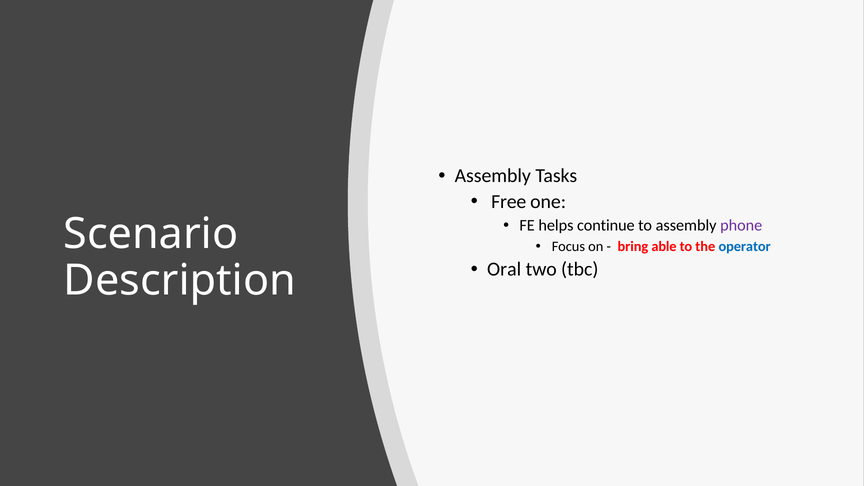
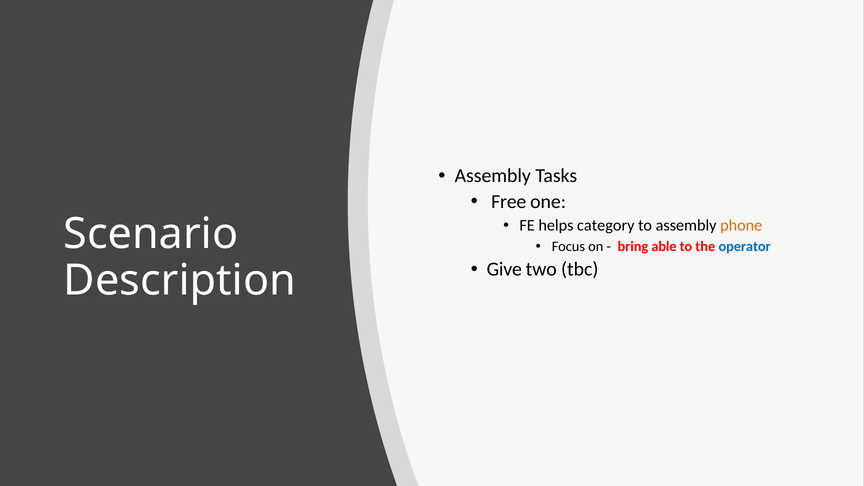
continue: continue -> category
phone colour: purple -> orange
Oral: Oral -> Give
